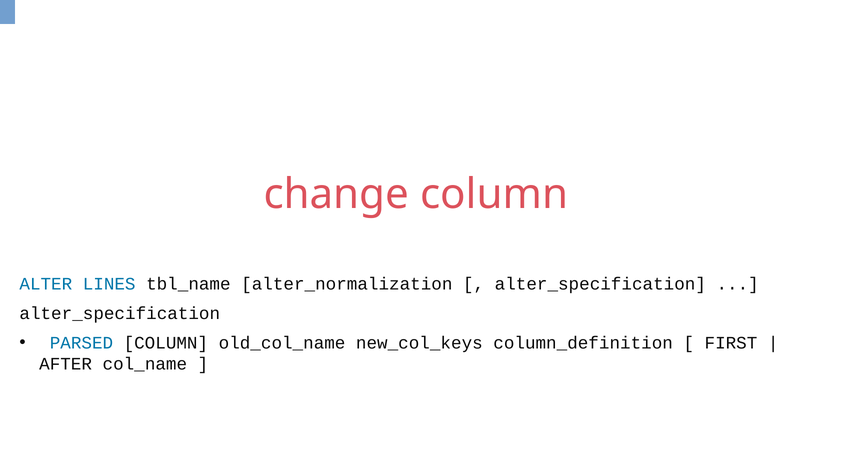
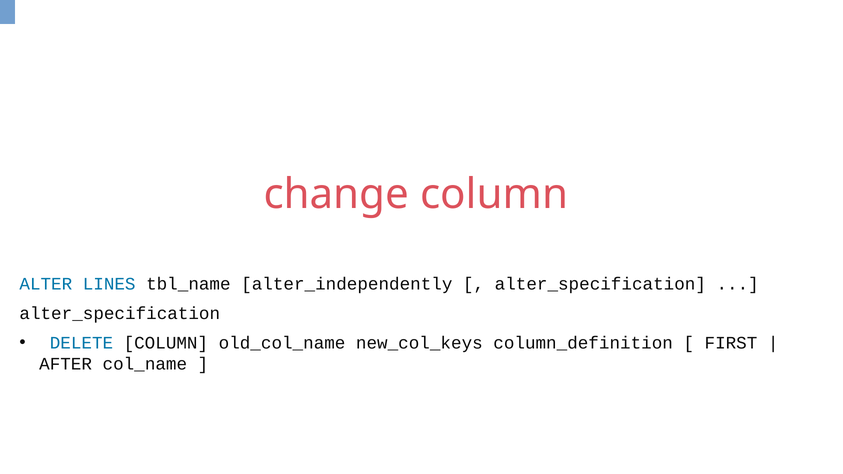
alter_normalization: alter_normalization -> alter_independently
PARSED: PARSED -> DELETE
